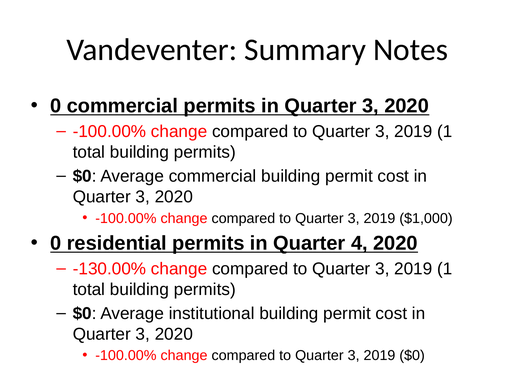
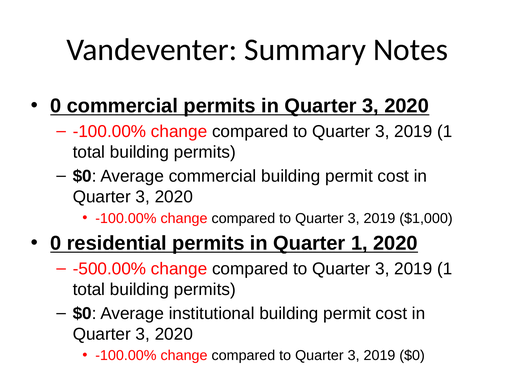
Quarter 4: 4 -> 1
-130.00%: -130.00% -> -500.00%
